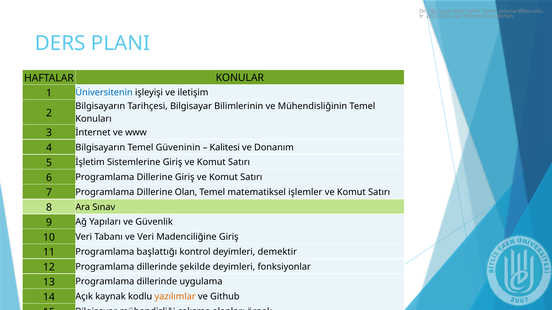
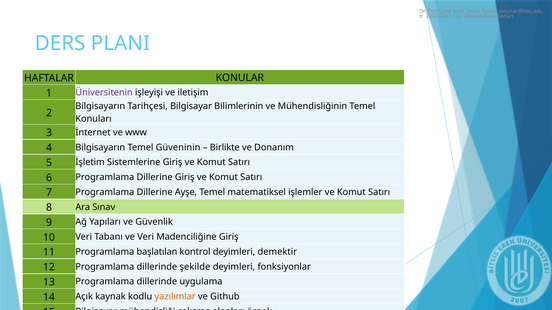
Üniversitenin colour: blue -> purple
Kalitesi: Kalitesi -> Birlikte
Dillerine Olan: Olan -> Ayşe
başlattığı: başlattığı -> başlatılan
